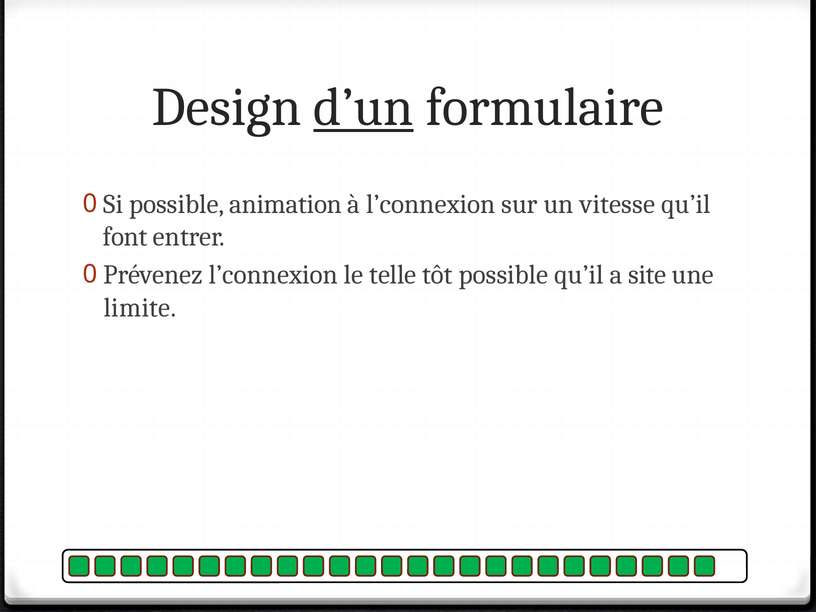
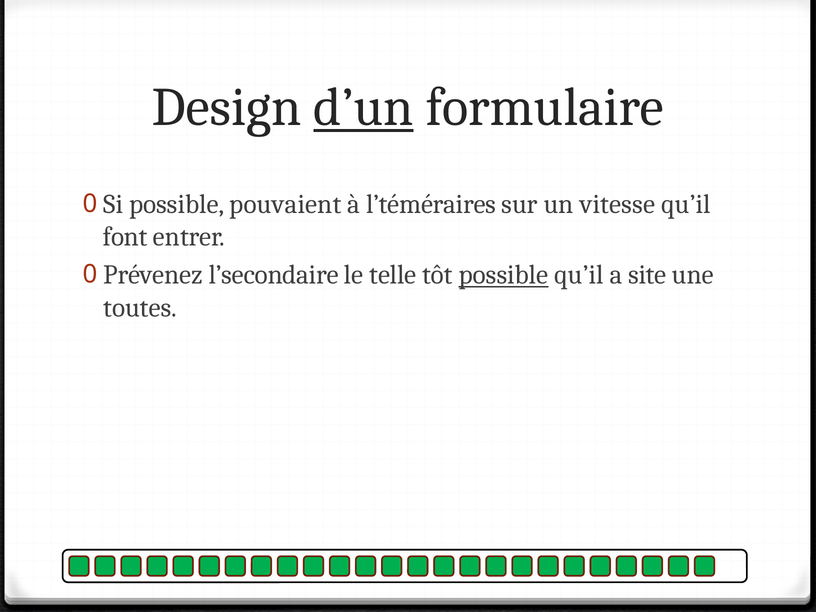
animation: animation -> pouvaient
à l’connexion: l’connexion -> l’téméraires
Prévenez l’connexion: l’connexion -> l’secondaire
possible at (504, 275) underline: none -> present
limite: limite -> toutes
